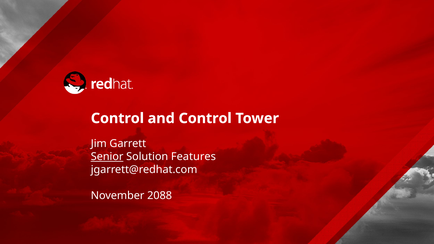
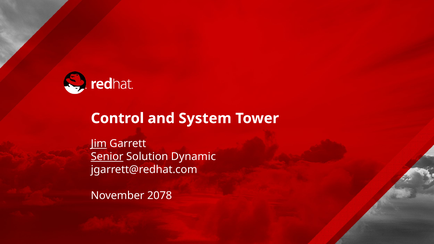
and Control: Control -> System
Jim underline: none -> present
Features: Features -> Dynamic
2088: 2088 -> 2078
